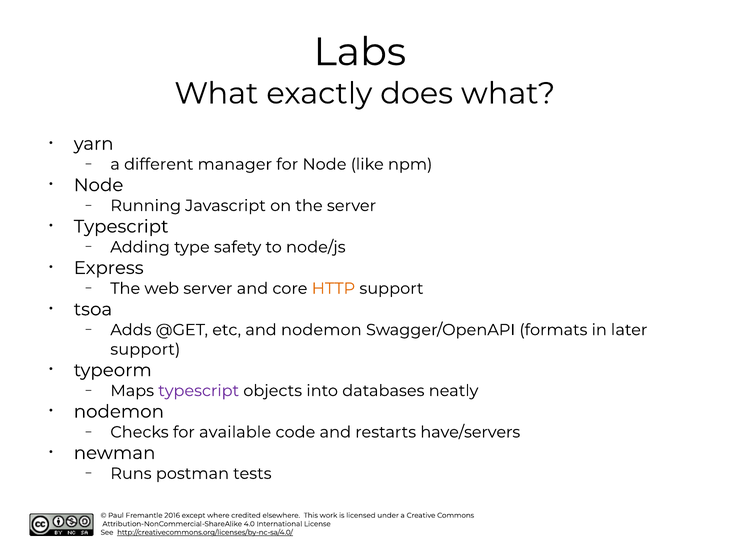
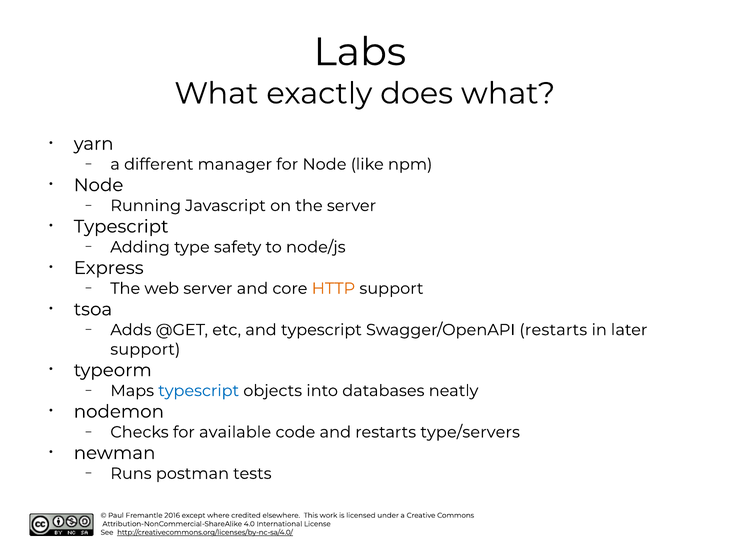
and nodemon: nodemon -> typescript
Swagger/OpenAPI formats: formats -> restarts
typescript at (199, 390) colour: purple -> blue
have/servers: have/servers -> type/servers
